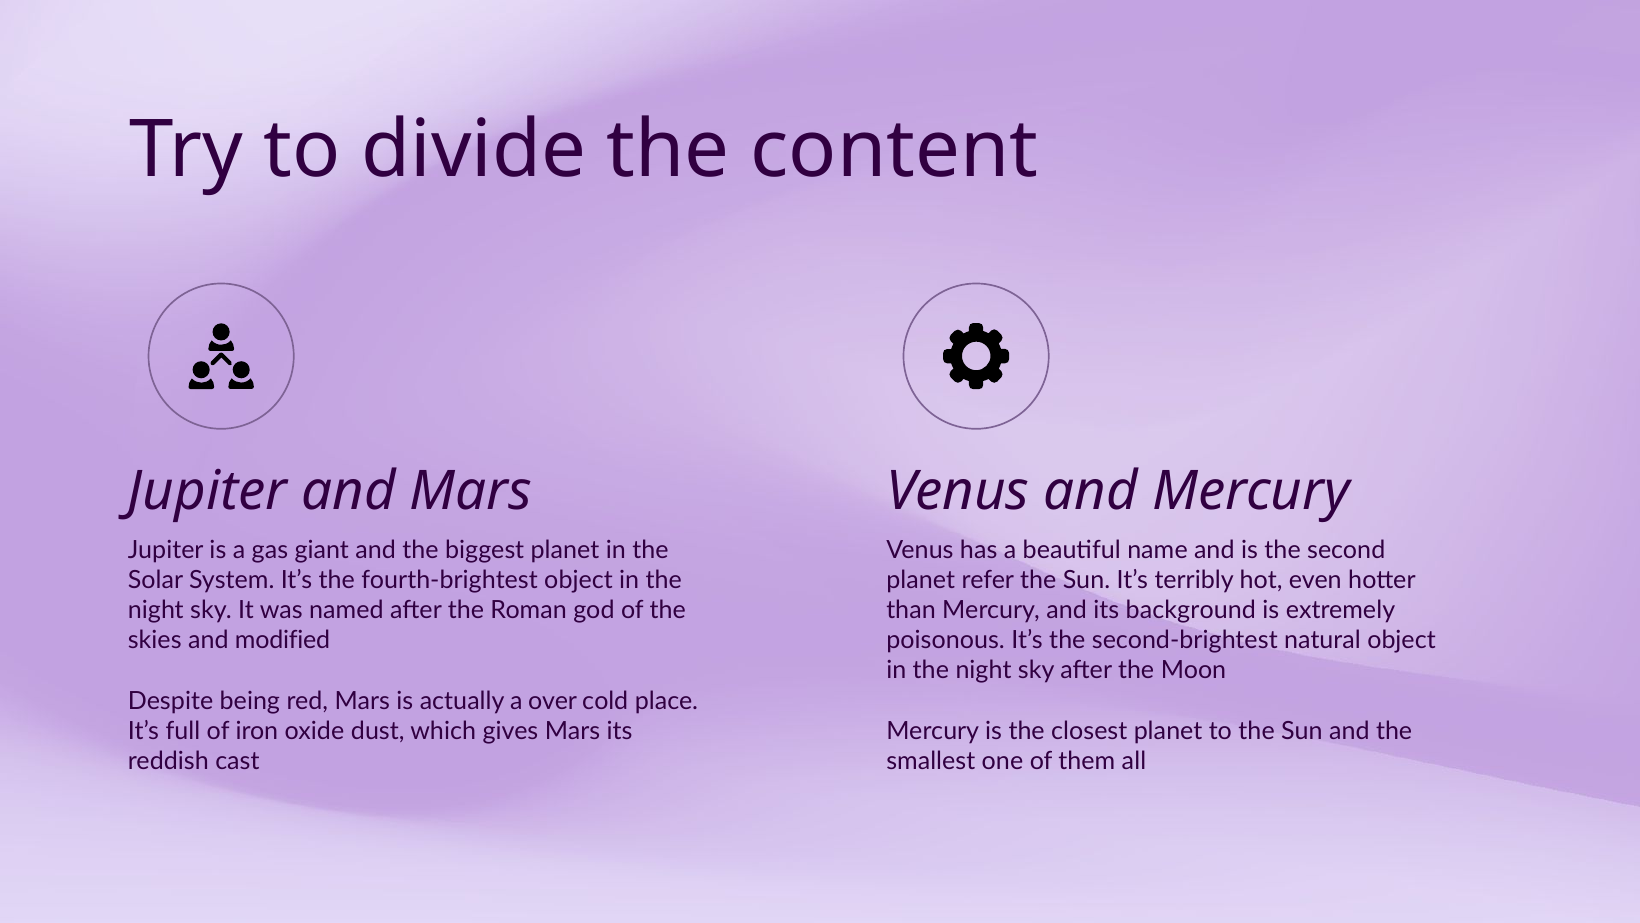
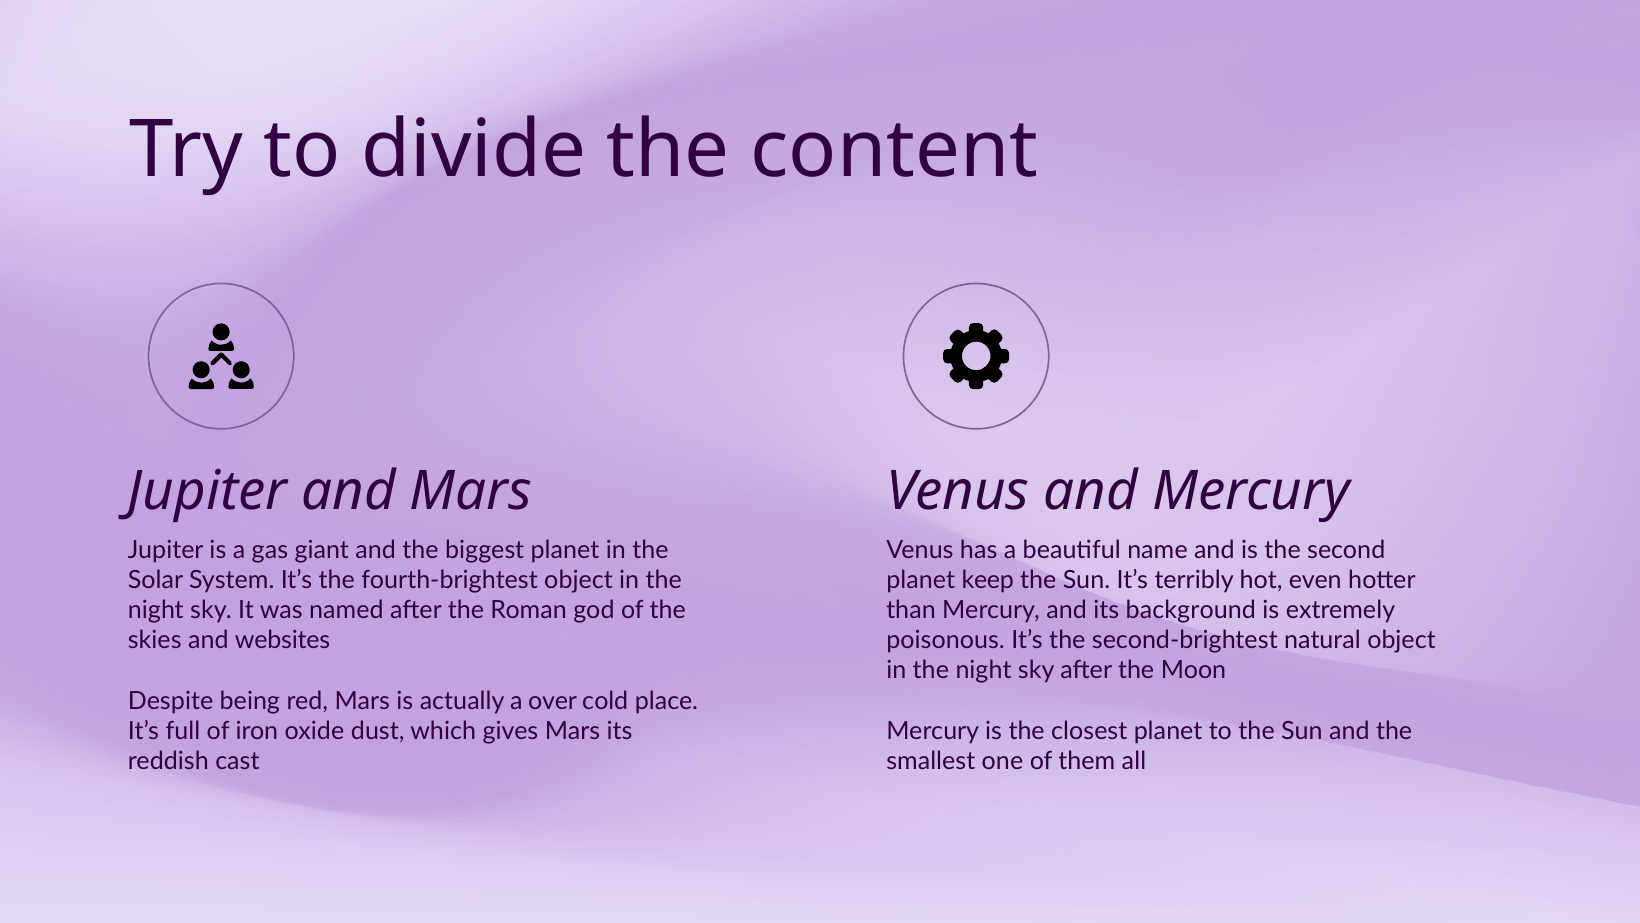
refer: refer -> keep
modified: modified -> websites
